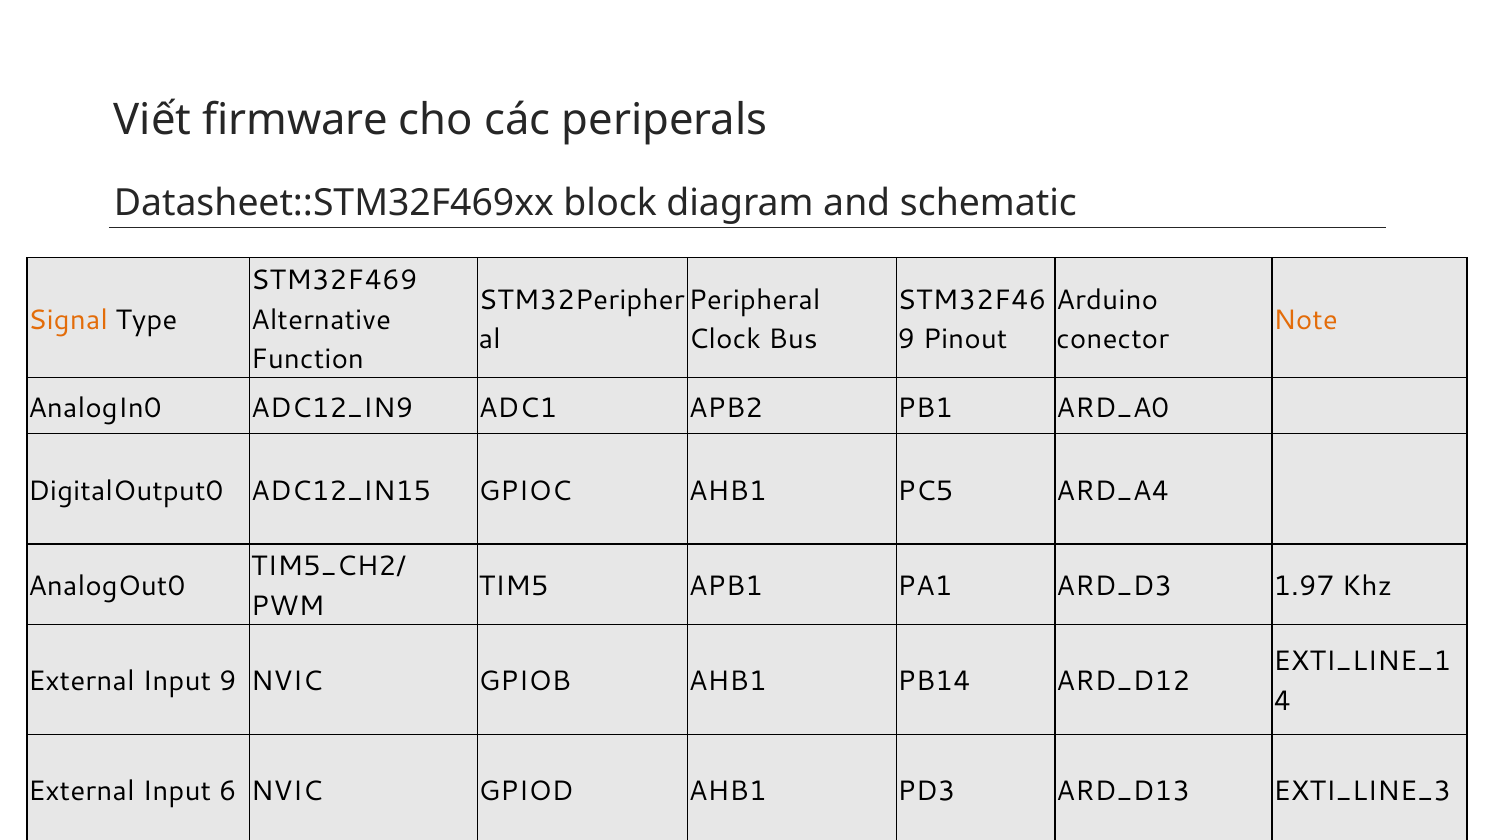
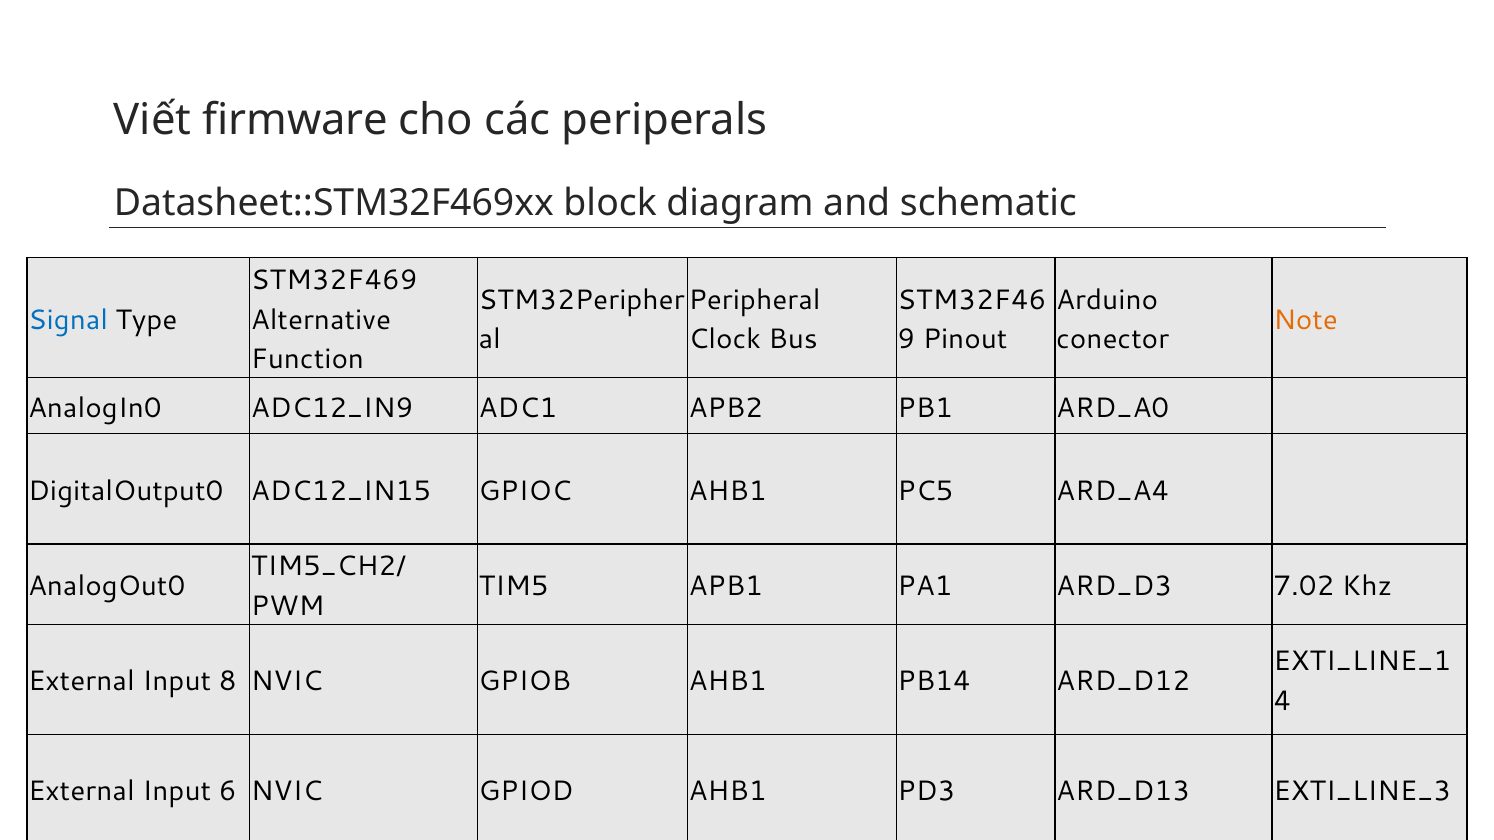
Signal colour: orange -> blue
1.97: 1.97 -> 7.02
Input 9: 9 -> 8
